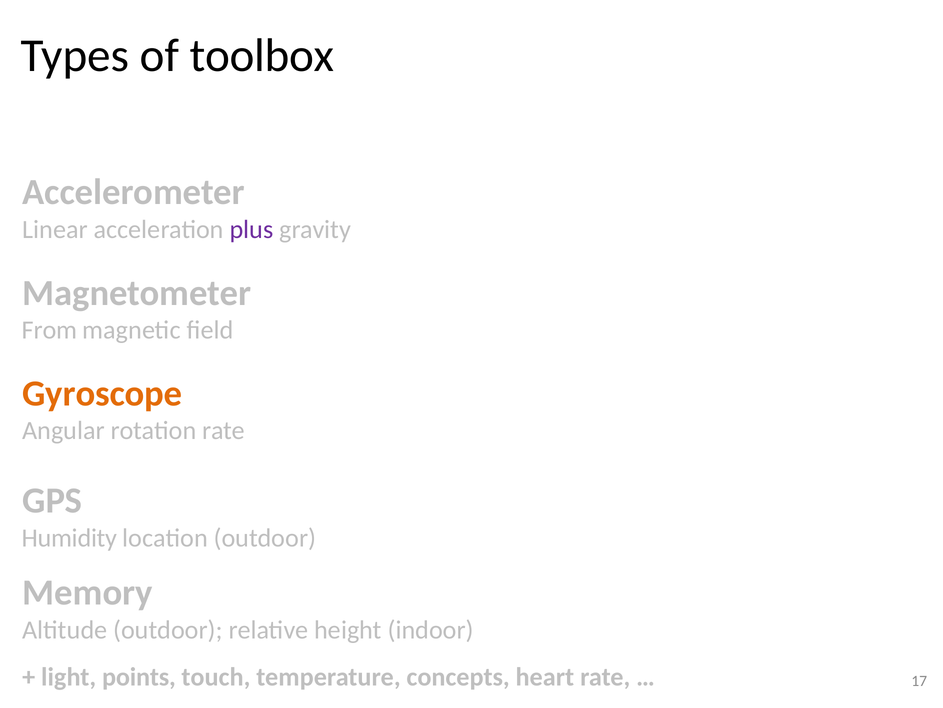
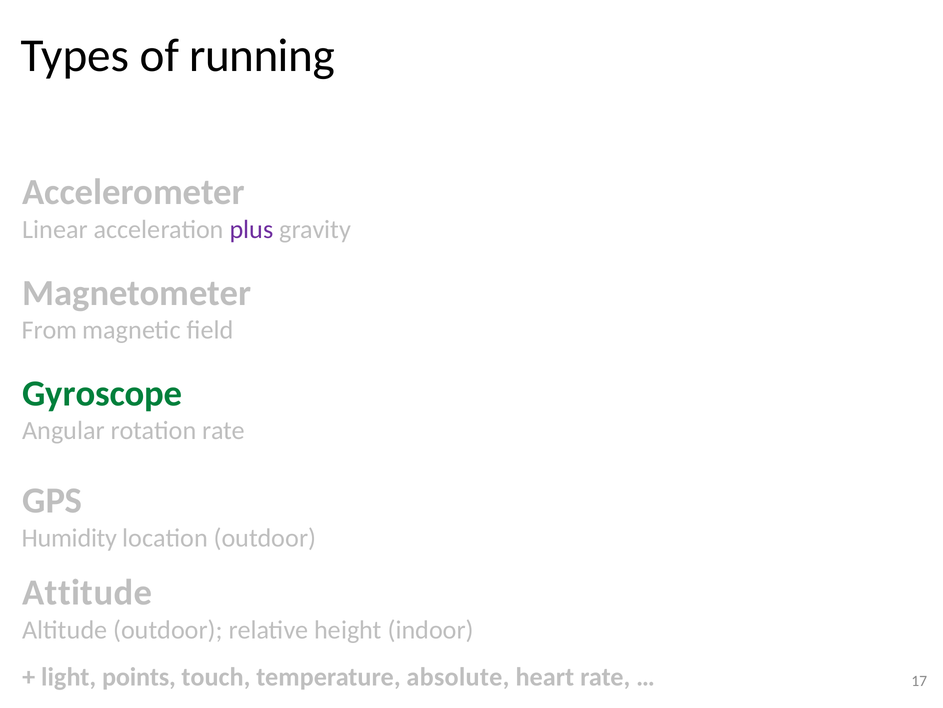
toolbox: toolbox -> running
Gyroscope colour: orange -> green
Memory: Memory -> Attitude
concepts: concepts -> absolute
